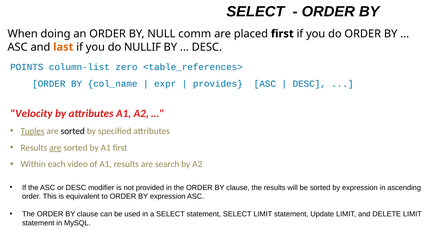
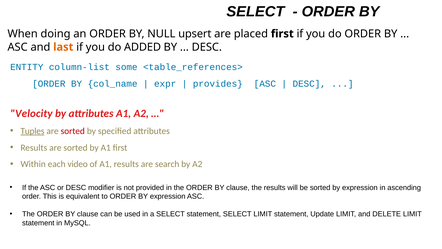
comm: comm -> upsert
NULLIF: NULLIF -> ADDED
POINTS: POINTS -> ENTITY
zero: zero -> some
sorted at (73, 131) colour: black -> red
are at (55, 147) underline: present -> none
